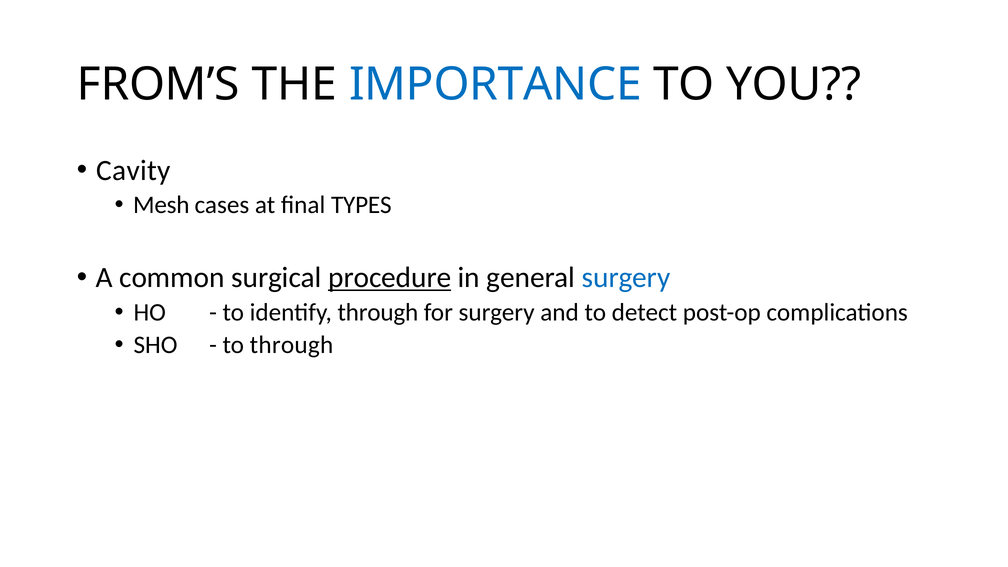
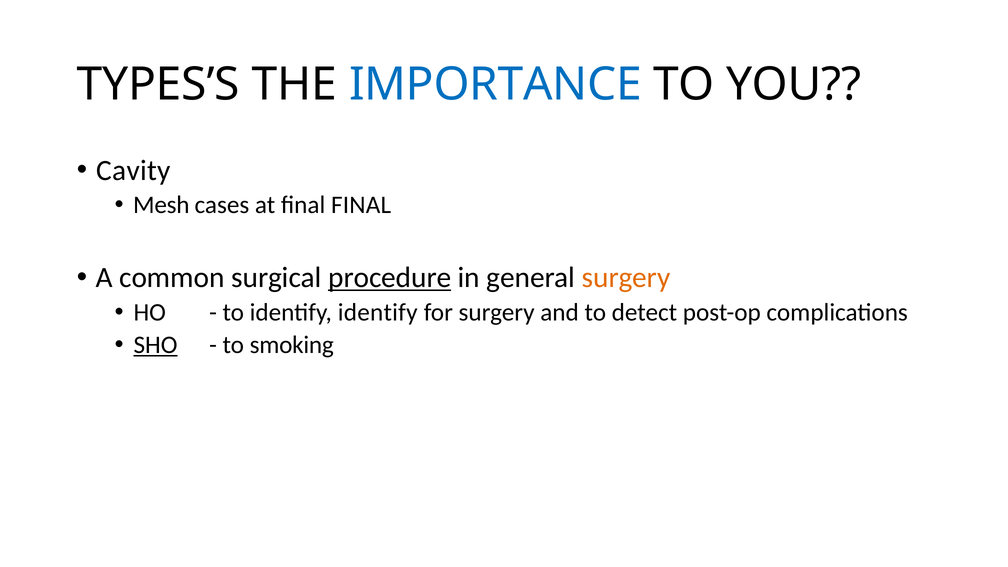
FROM’S: FROM’S -> TYPES’S
final TYPES: TYPES -> FINAL
surgery at (626, 278) colour: blue -> orange
identify through: through -> identify
SHO underline: none -> present
to through: through -> smoking
